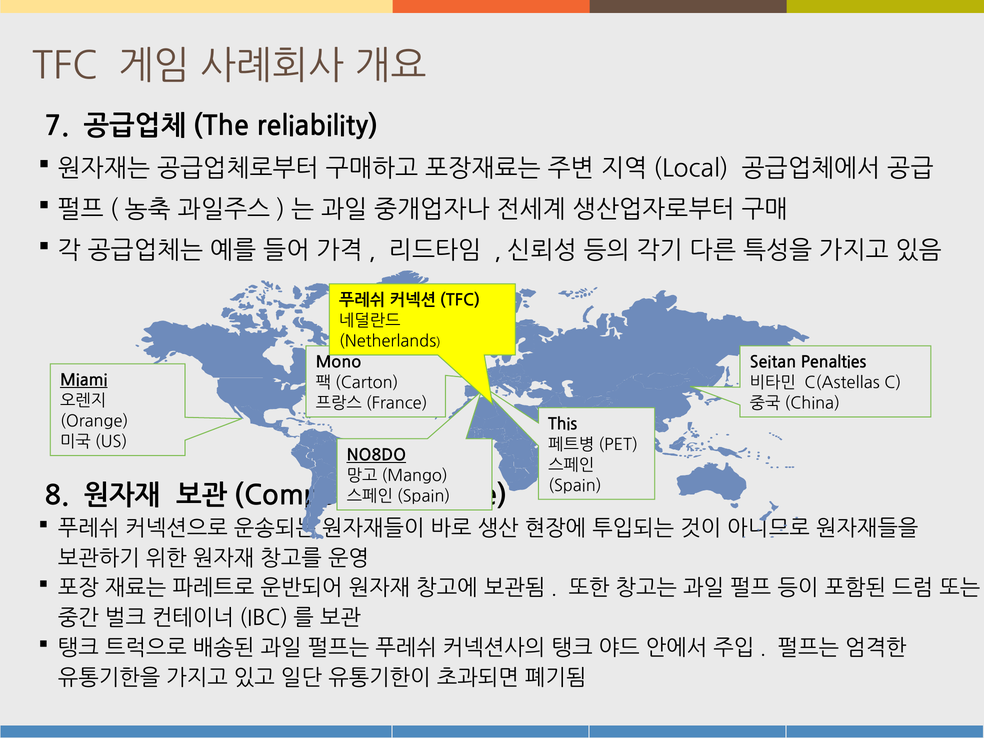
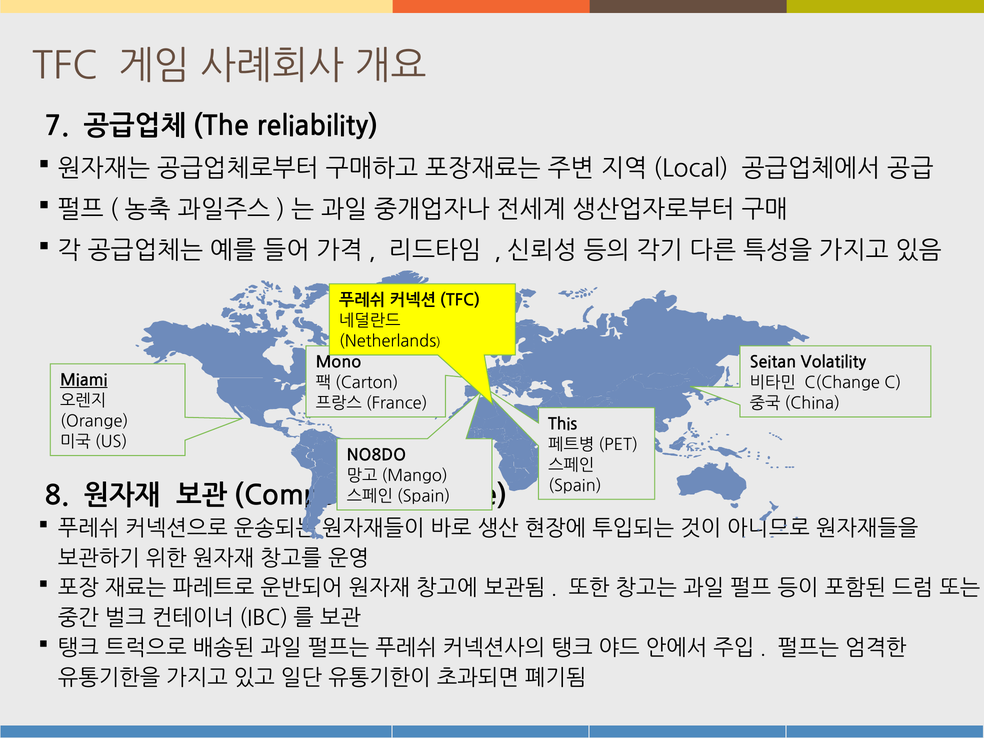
Penalties: Penalties -> Volatility
C(Astellas: C(Astellas -> C(Change
NO8DO underline: present -> none
